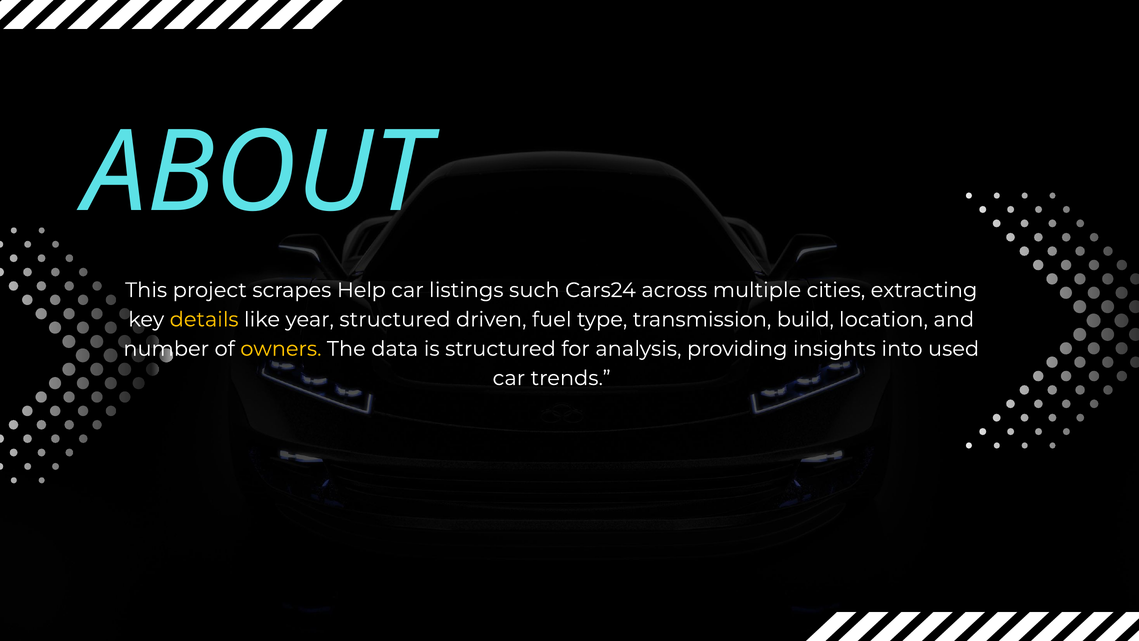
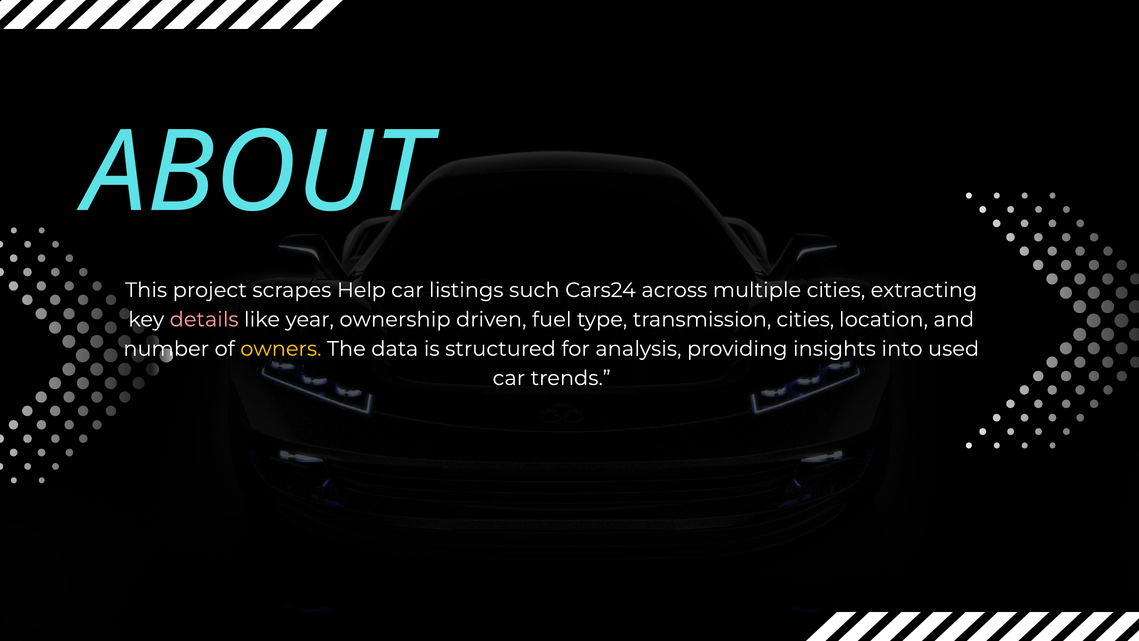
details colour: yellow -> pink
year structured: structured -> ownership
transmission build: build -> cities
